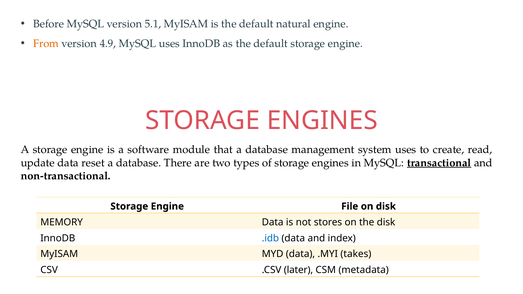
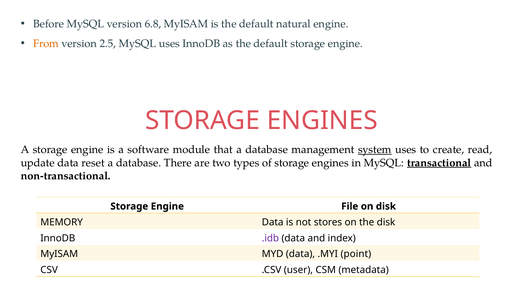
5.1: 5.1 -> 6.8
4.9: 4.9 -> 2.5
system underline: none -> present
.idb colour: blue -> purple
takes: takes -> point
later: later -> user
